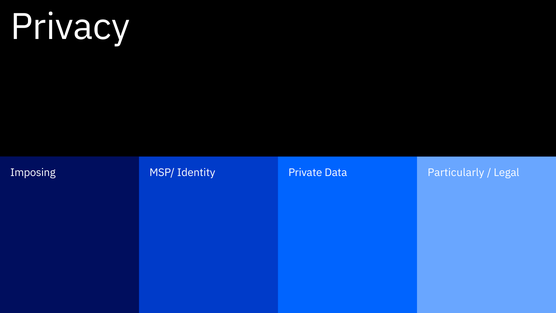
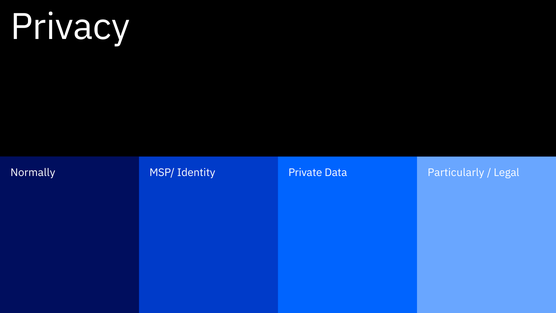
Imposing: Imposing -> Normally
